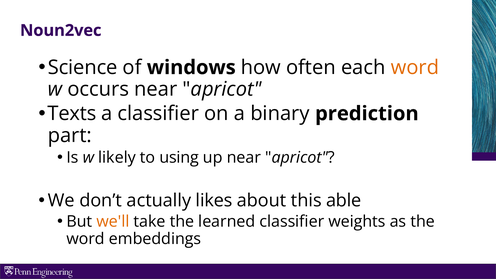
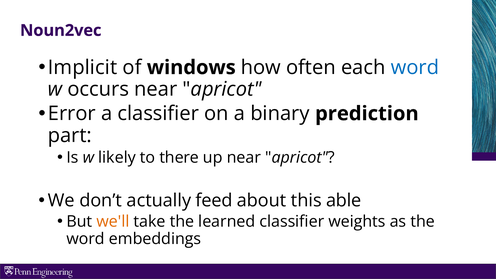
Science: Science -> Implicit
word at (415, 67) colour: orange -> blue
Texts: Texts -> Error
using: using -> there
likes: likes -> feed
